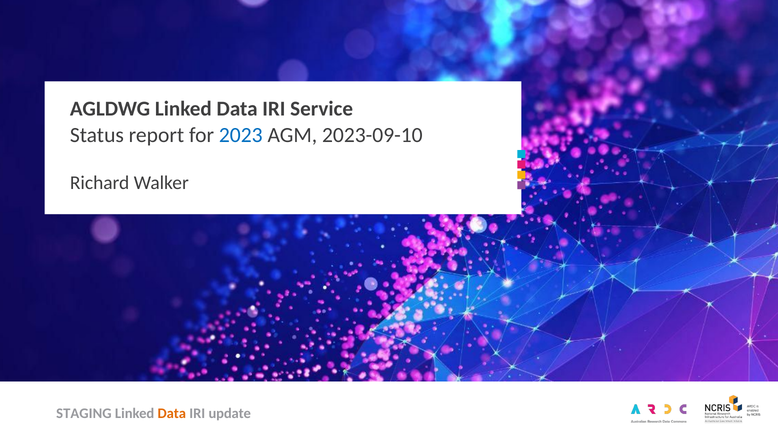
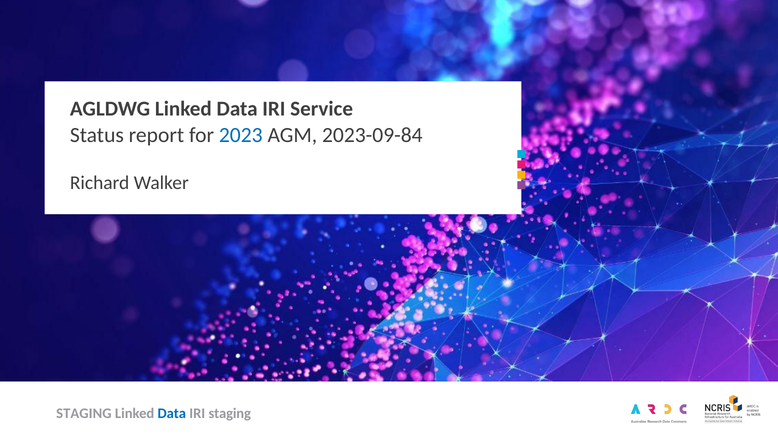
2023-09-10: 2023-09-10 -> 2023-09-84
Data at (172, 413) colour: orange -> blue
IRI update: update -> staging
